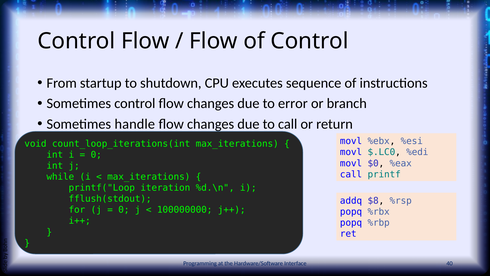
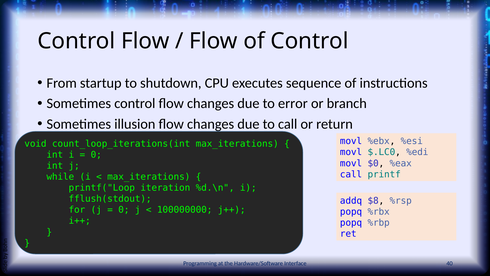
handle: handle -> illusion
